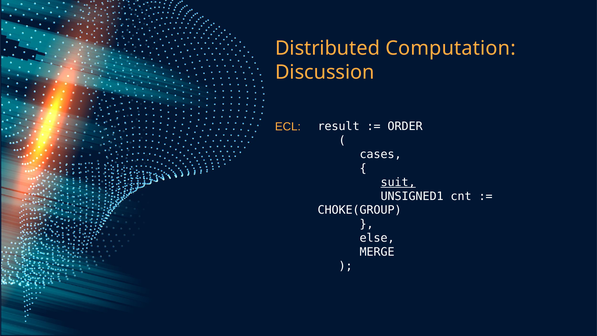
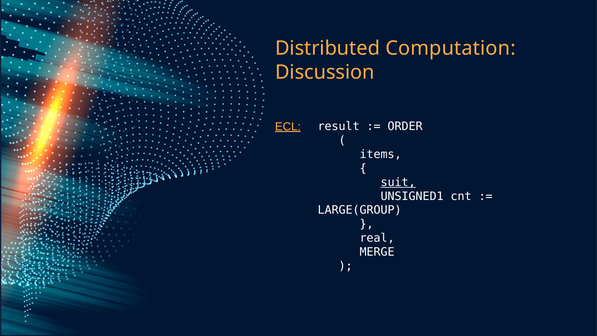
ECL underline: none -> present
cases: cases -> items
CHOKE(GROUP: CHOKE(GROUP -> LARGE(GROUP
else: else -> real
